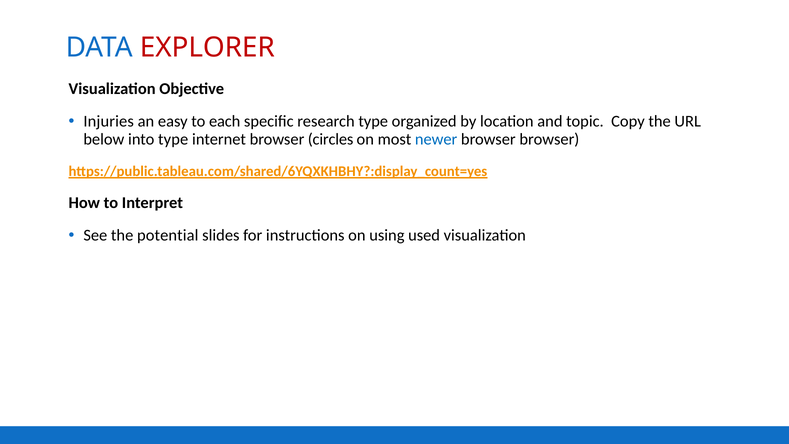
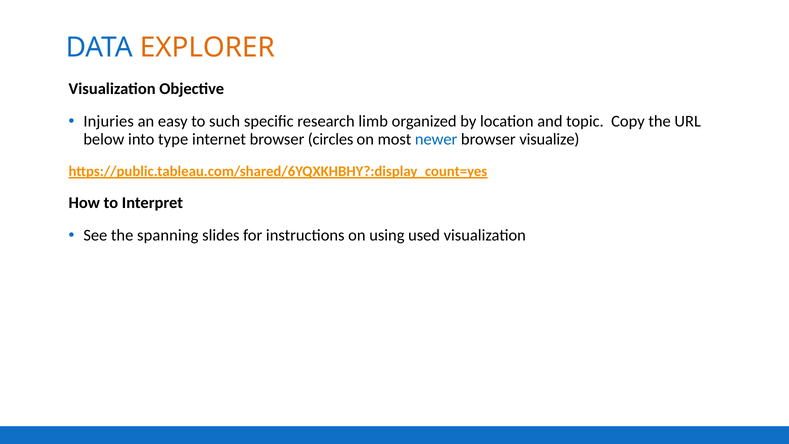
EXPLORER colour: red -> orange
each: each -> such
research type: type -> limb
browser browser: browser -> visualize
potential: potential -> spanning
